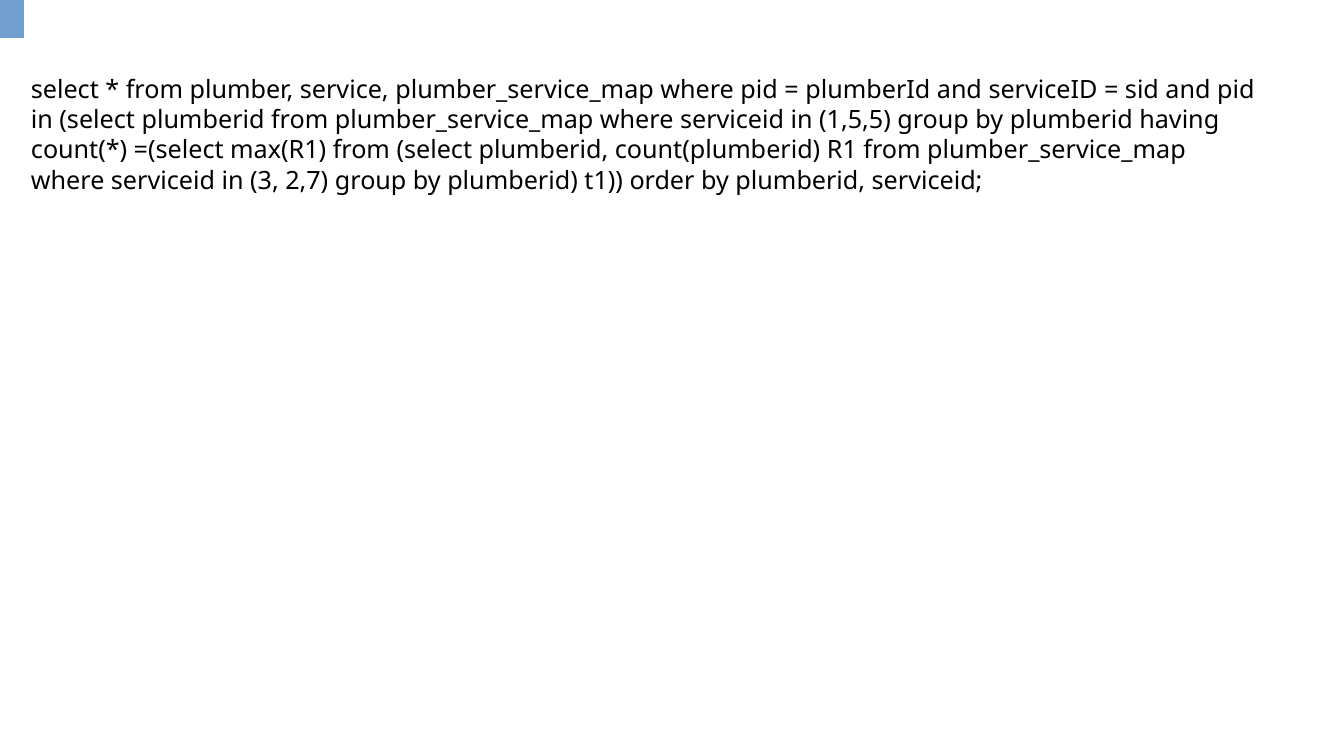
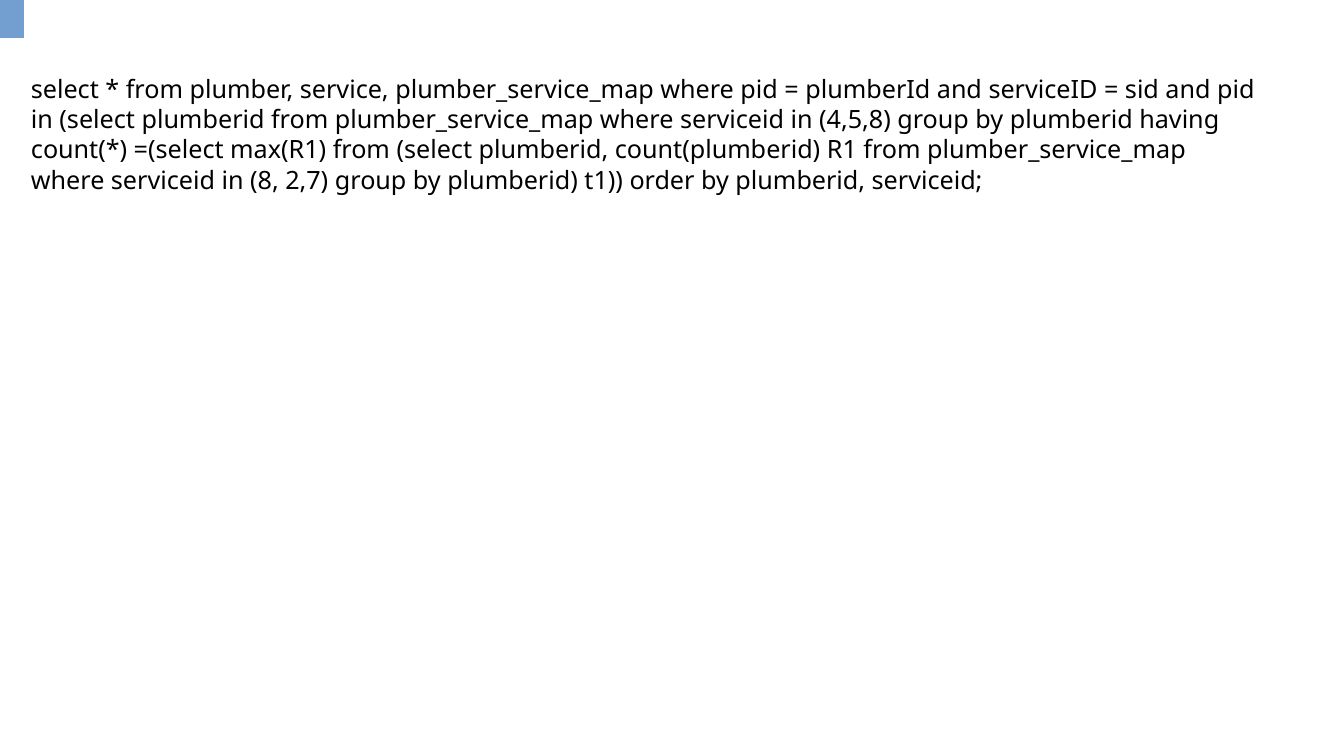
1,5,5: 1,5,5 -> 4,5,8
3: 3 -> 8
